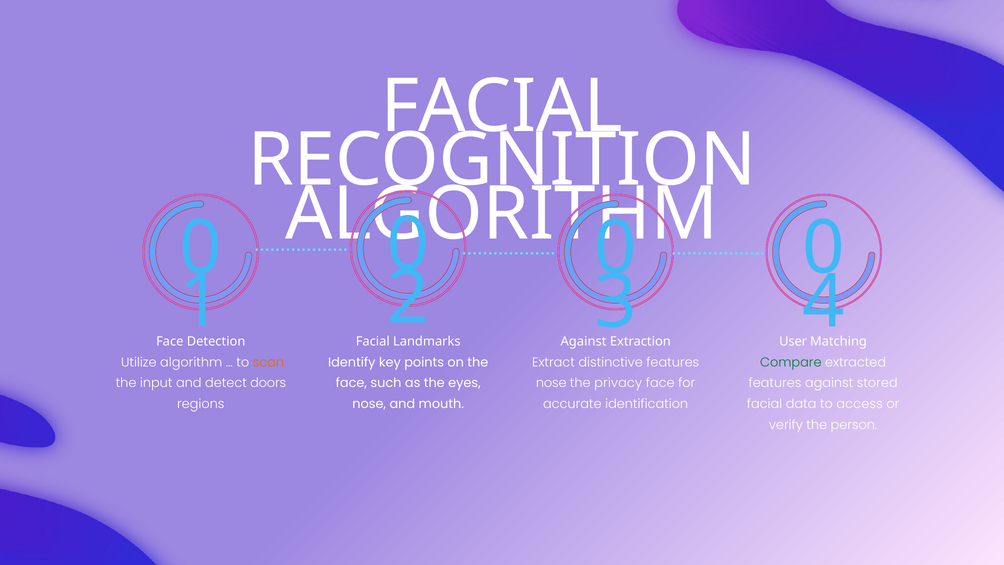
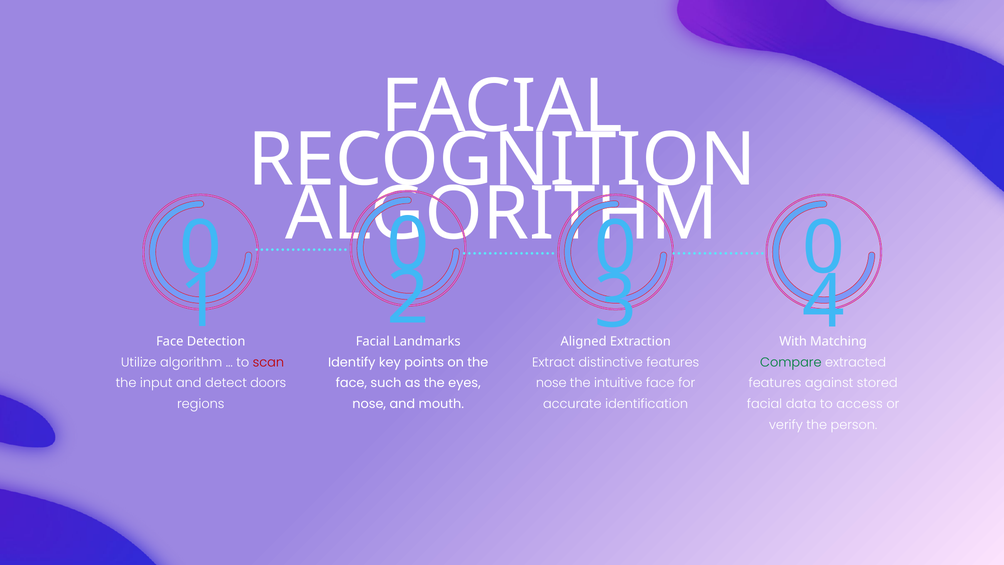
Against at (584, 341): Against -> Aligned
User: User -> With
scan colour: orange -> red
privacy: privacy -> intuitive
